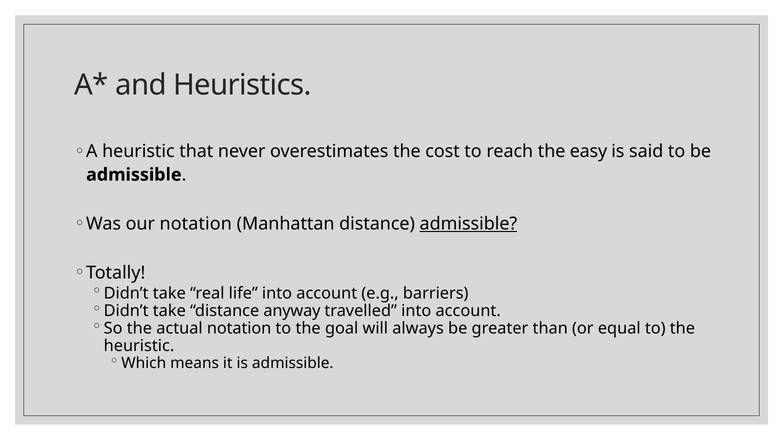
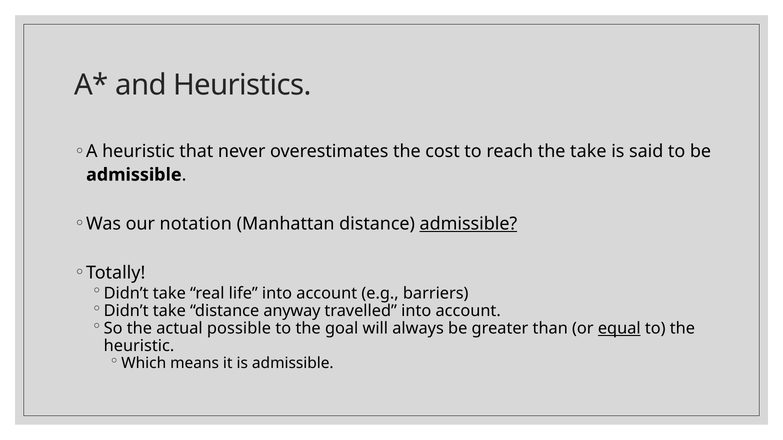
the easy: easy -> take
actual notation: notation -> possible
equal underline: none -> present
